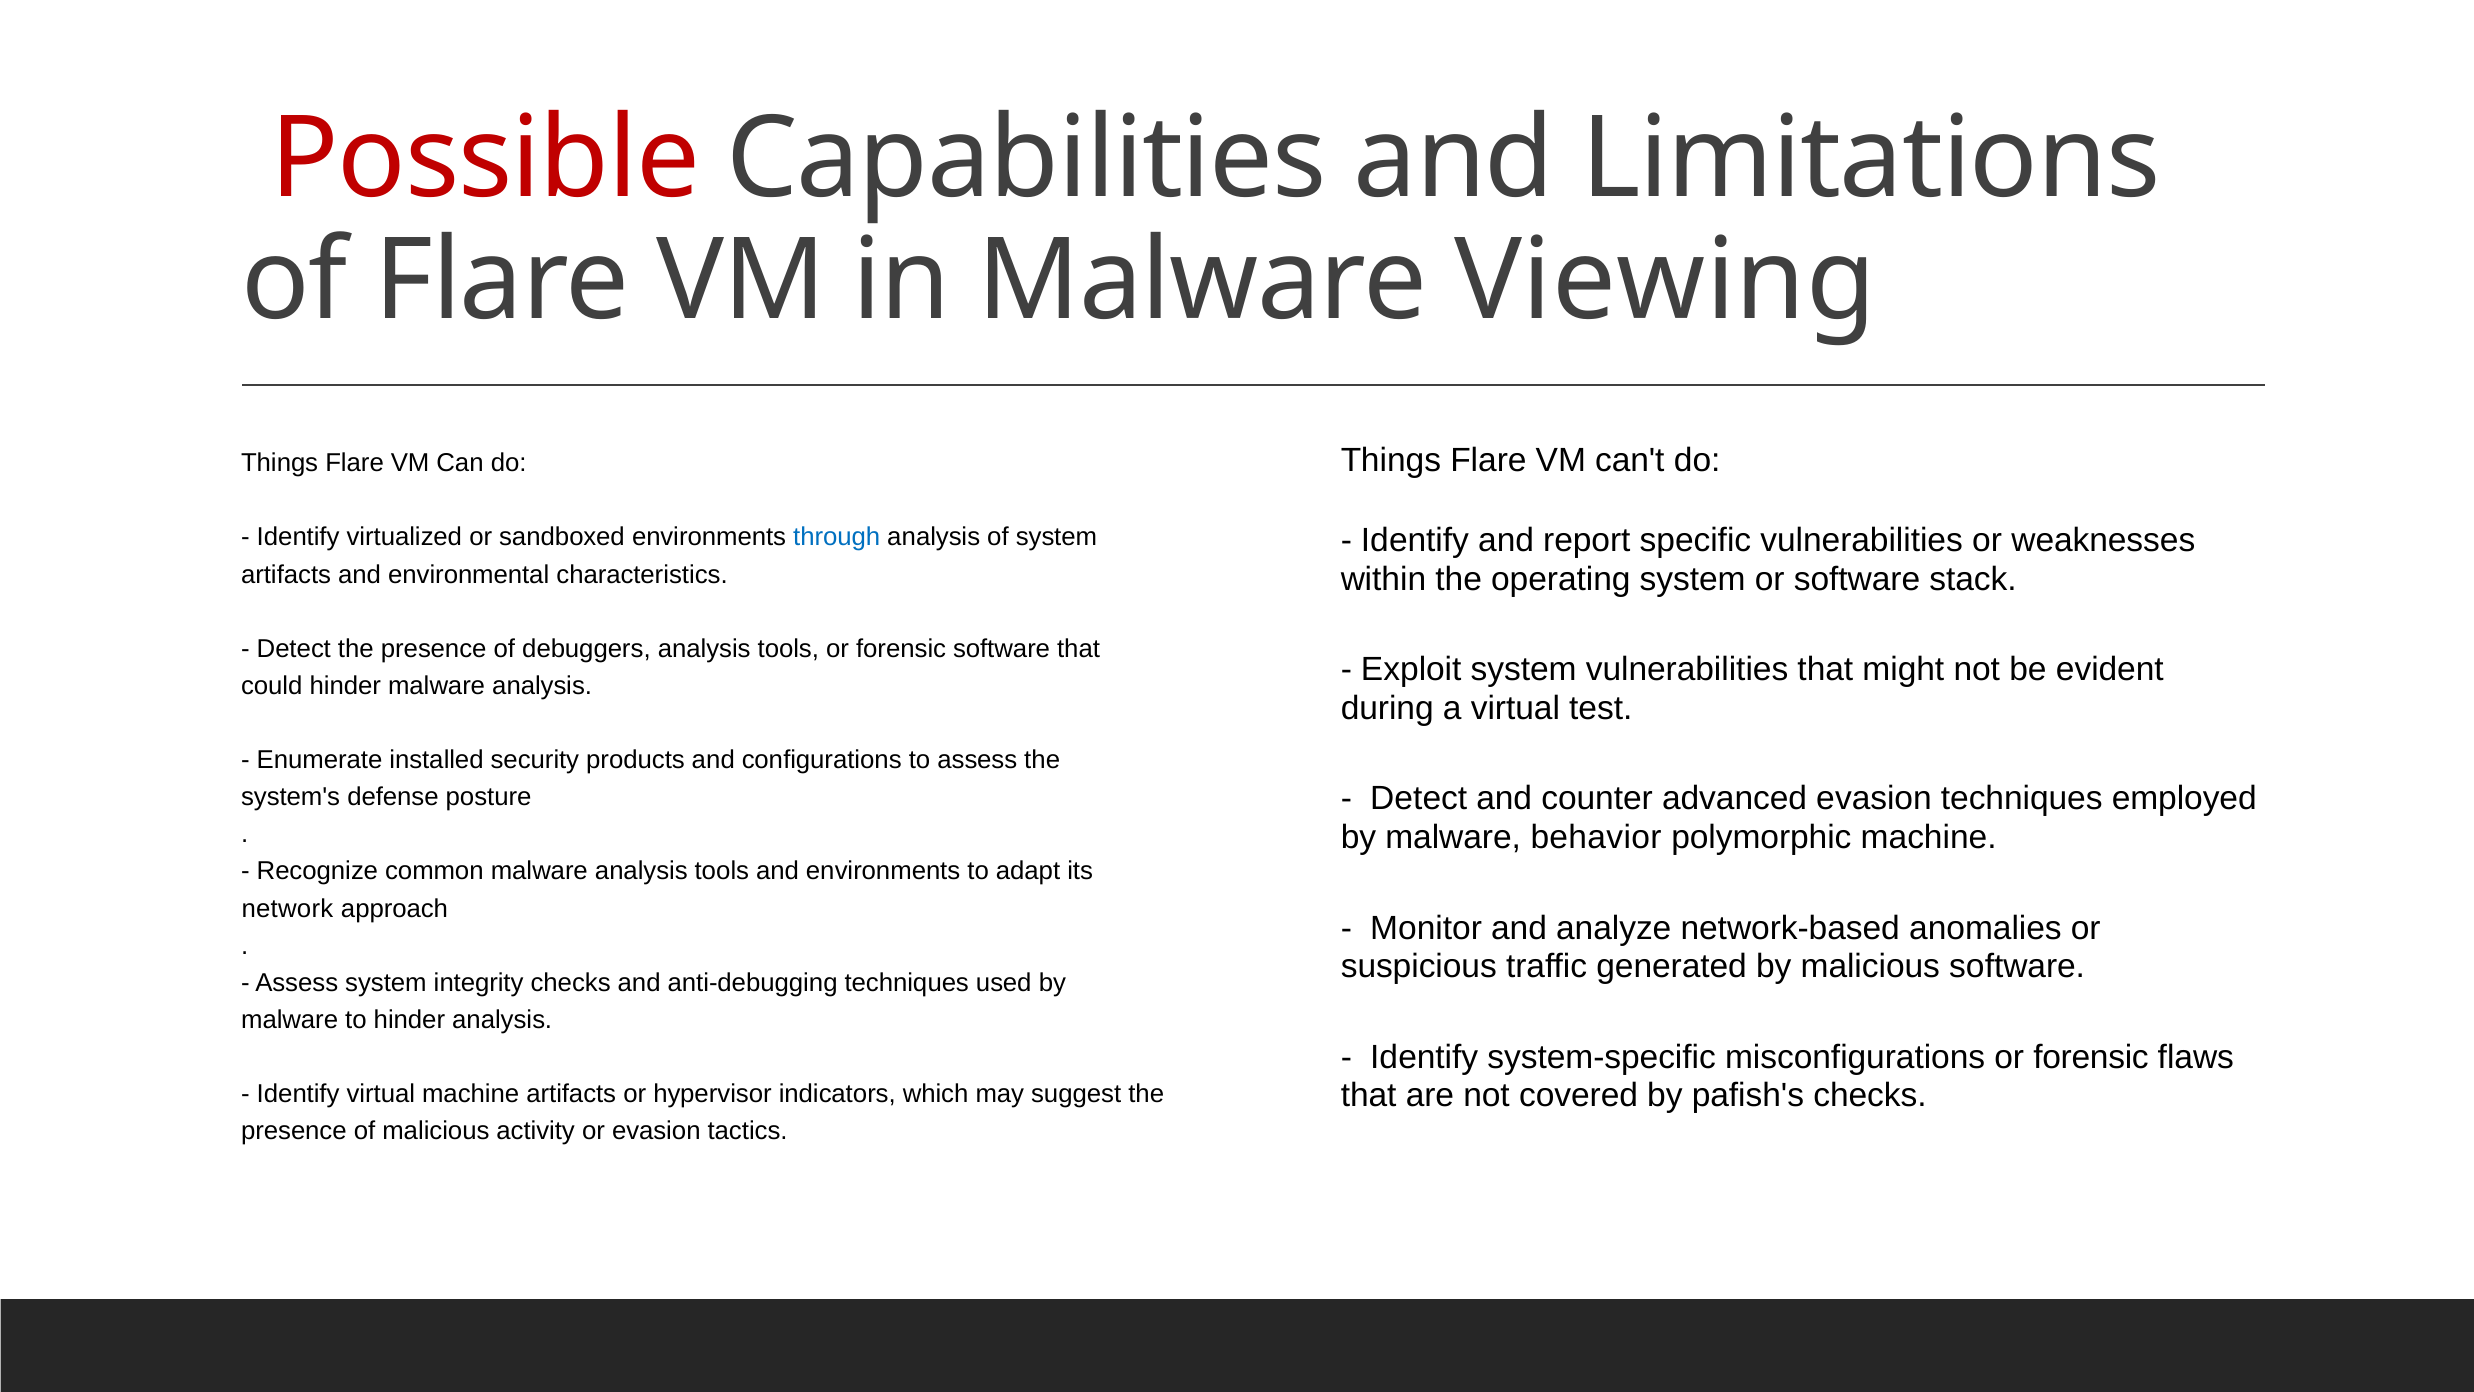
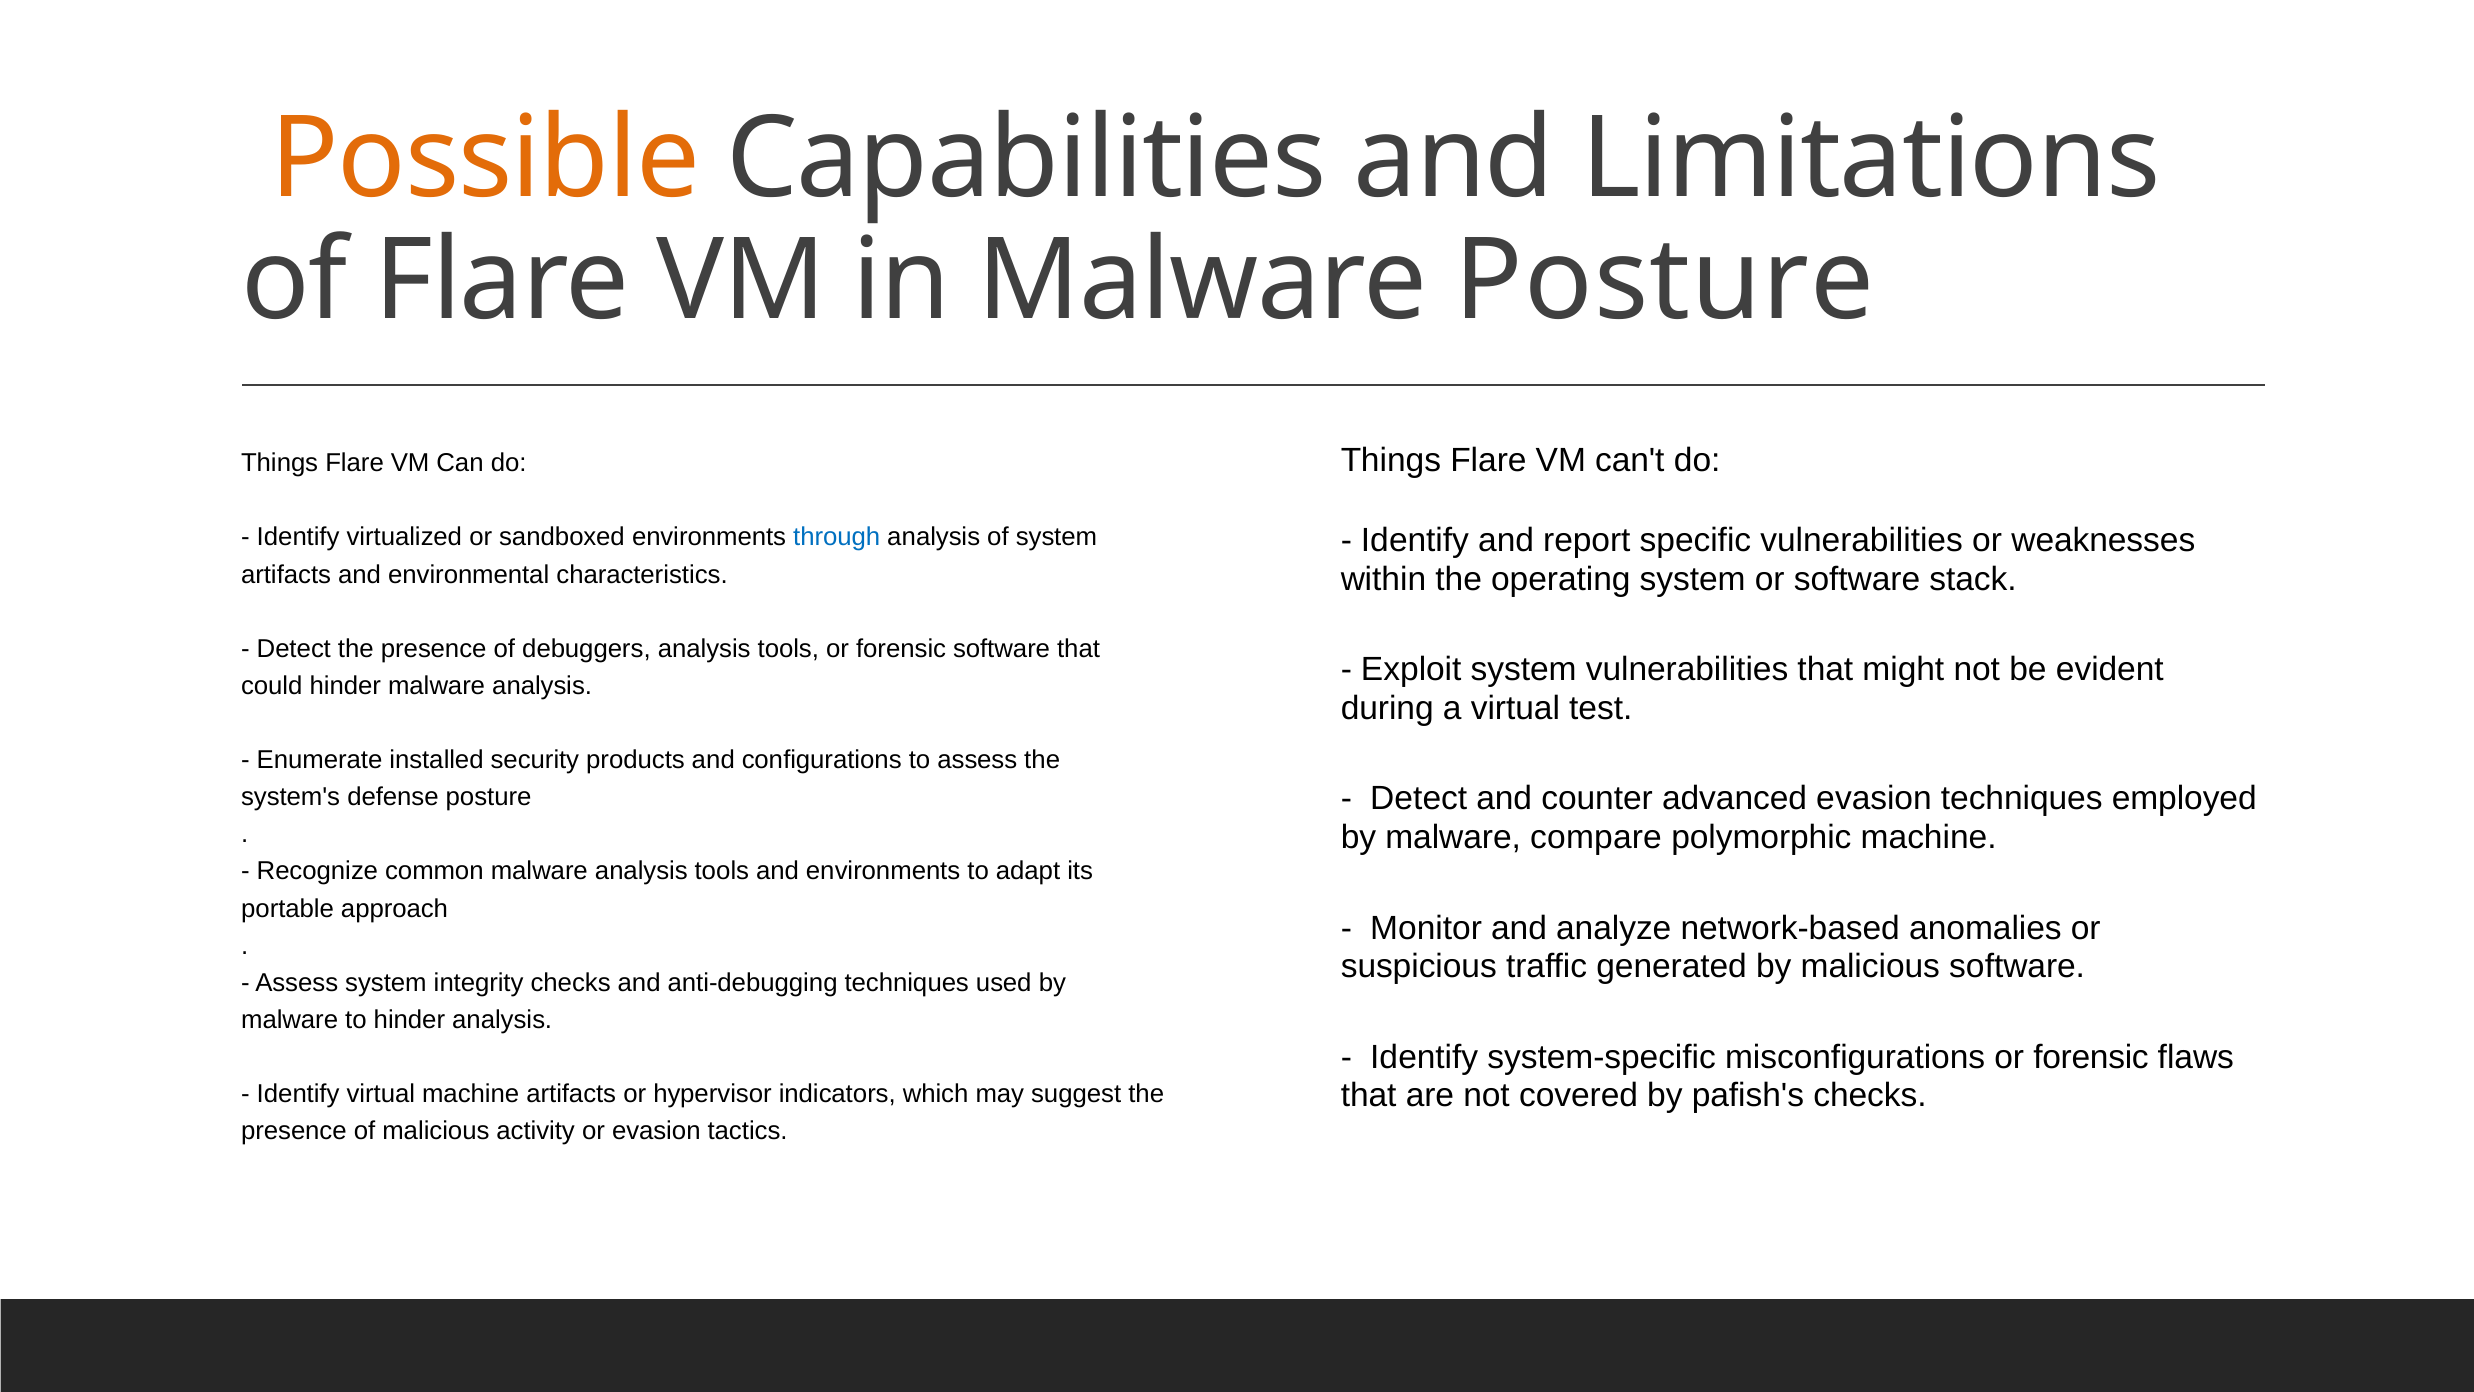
Possible colour: red -> orange
Malware Viewing: Viewing -> Posture
behavior: behavior -> compare
network: network -> portable
